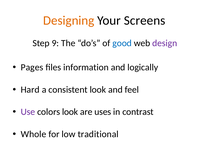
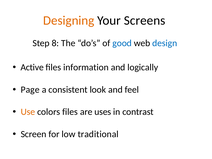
9: 9 -> 8
design colour: purple -> blue
Pages: Pages -> Active
Hard: Hard -> Page
Use colour: purple -> orange
colors look: look -> files
Whole: Whole -> Screen
